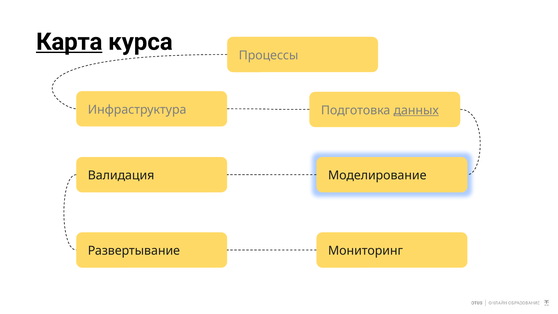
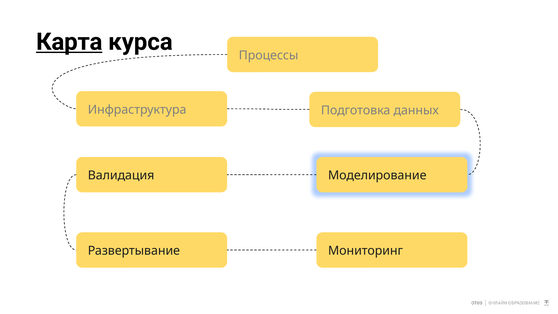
данных underline: present -> none
